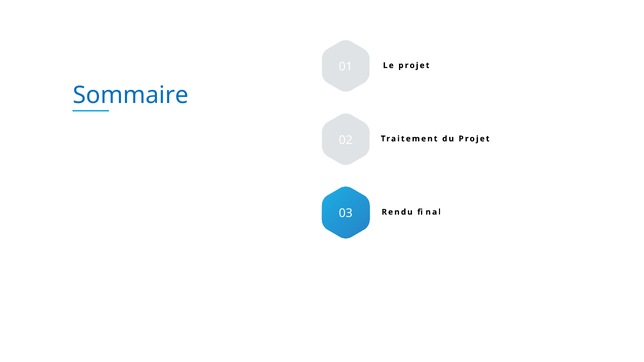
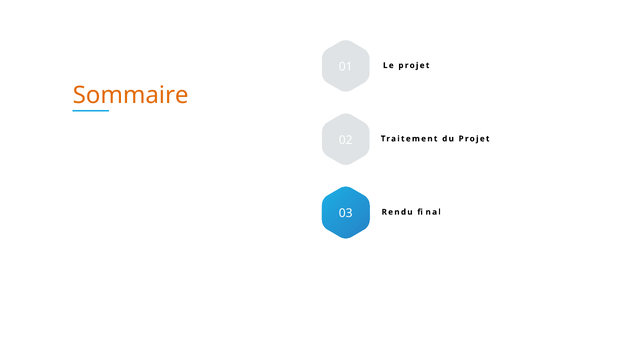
Sommaire colour: blue -> orange
